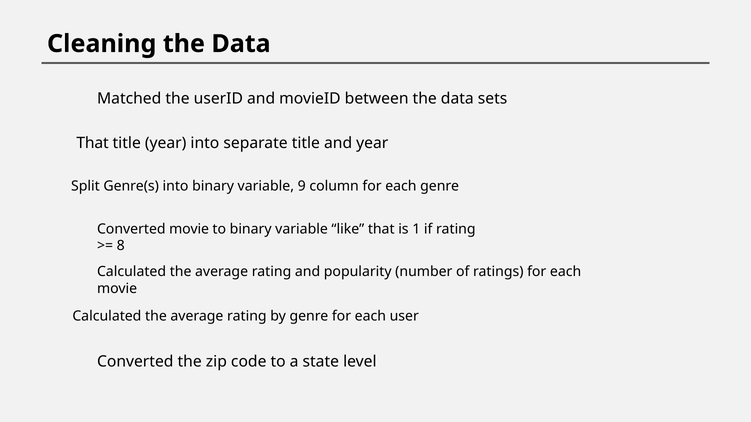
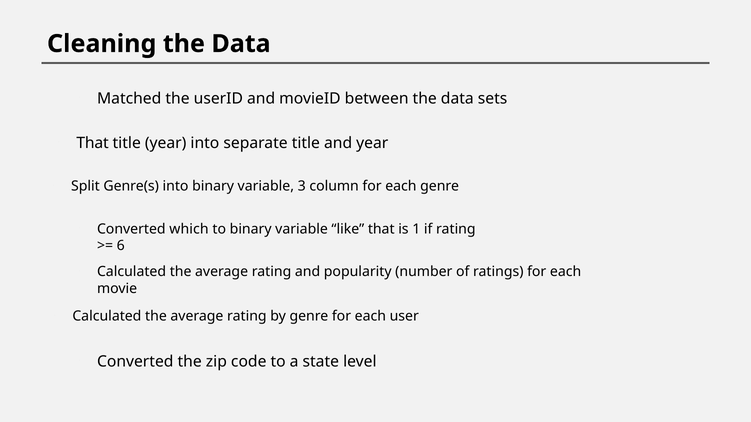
9: 9 -> 3
Converted movie: movie -> which
8: 8 -> 6
